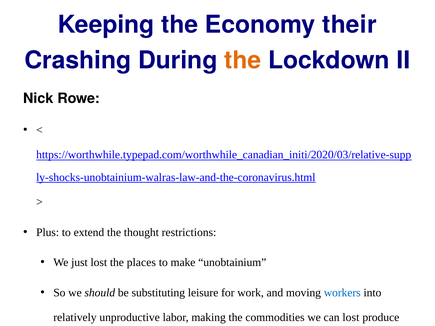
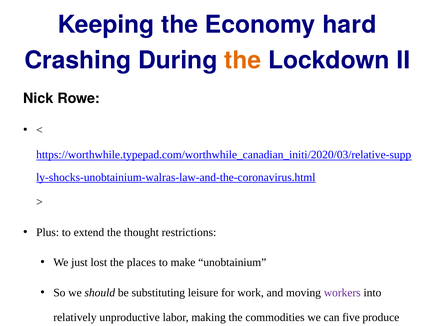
their: their -> hard
workers colour: blue -> purple
can lost: lost -> five
